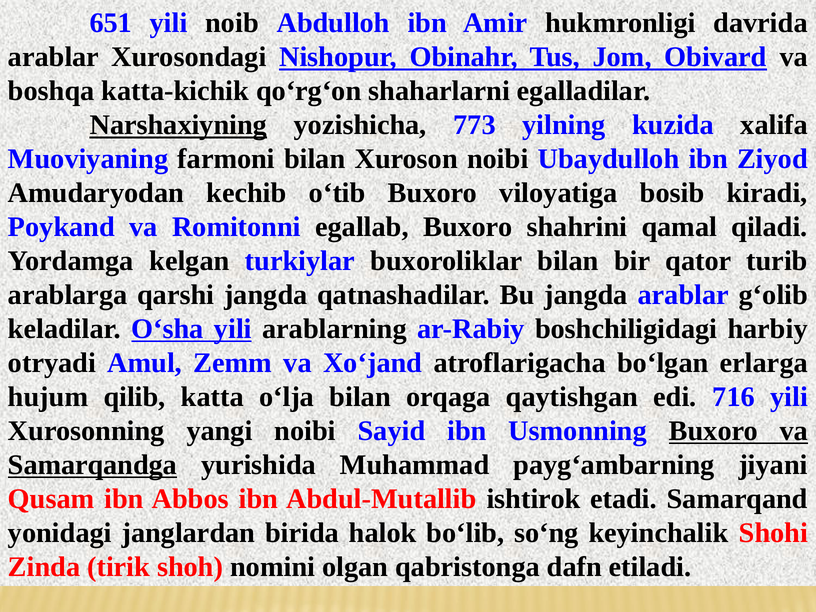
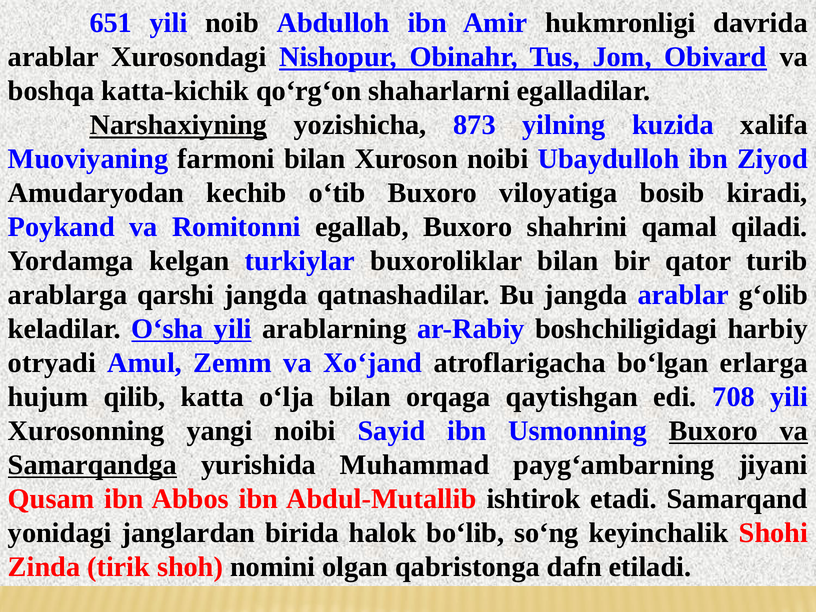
773: 773 -> 873
716: 716 -> 708
